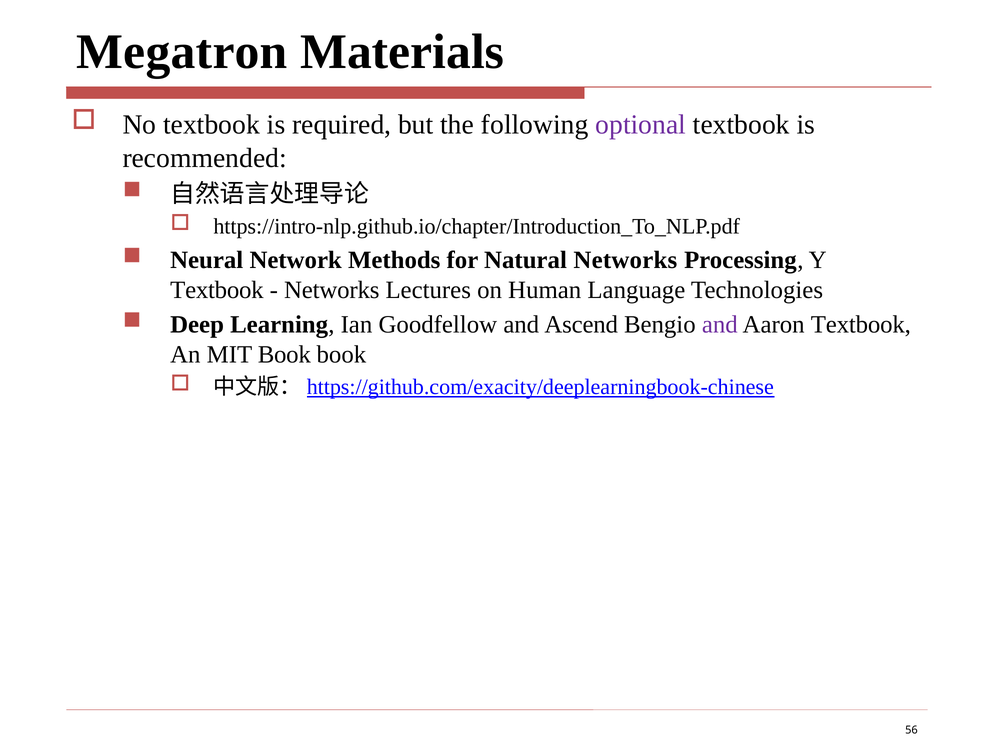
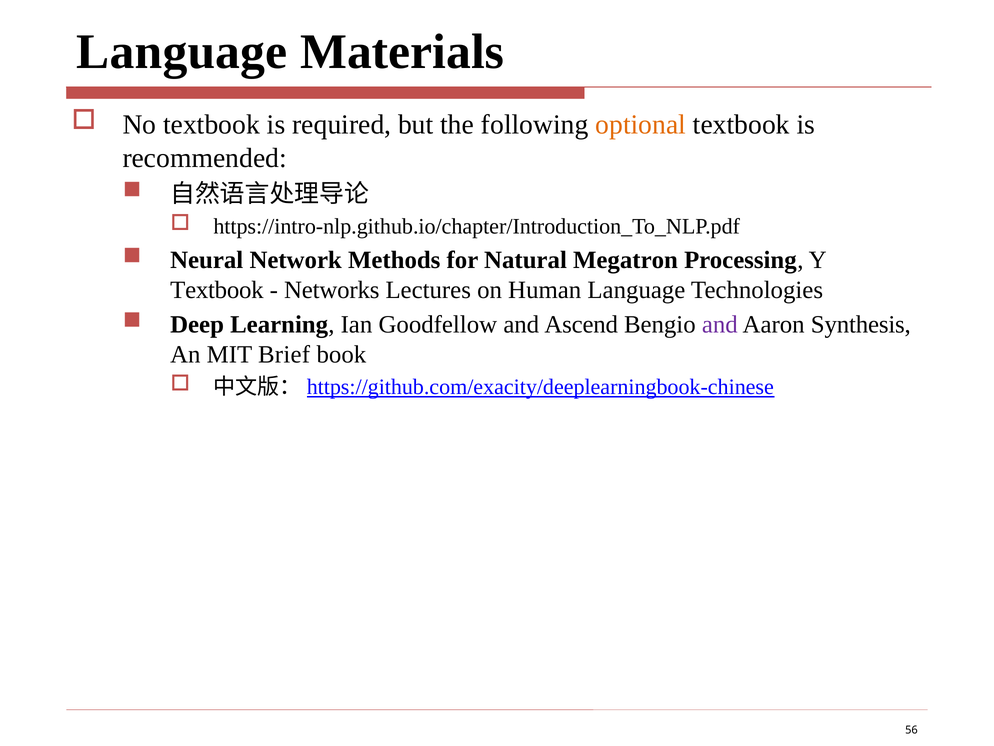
Megatron at (182, 52): Megatron -> Language
optional colour: purple -> orange
Natural Networks: Networks -> Megatron
Aaron Textbook: Textbook -> Synthesis
MIT Book: Book -> Brief
